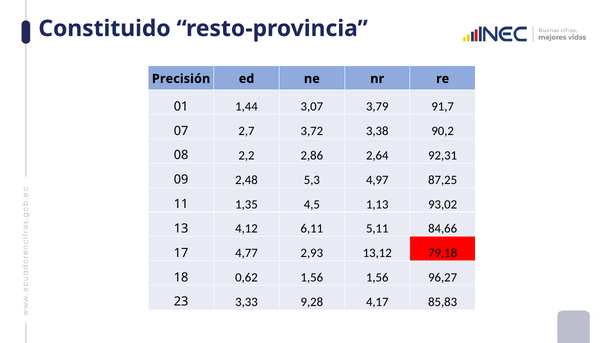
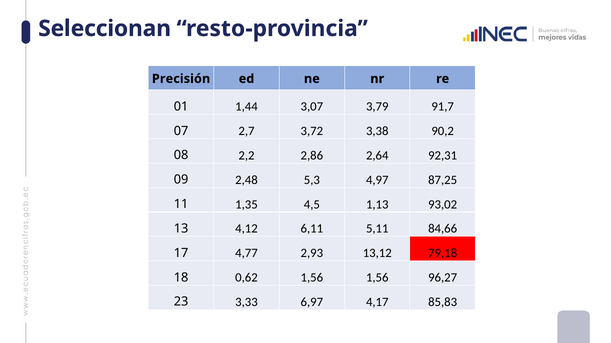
Constituido: Constituido -> Seleccionan
9,28: 9,28 -> 6,97
